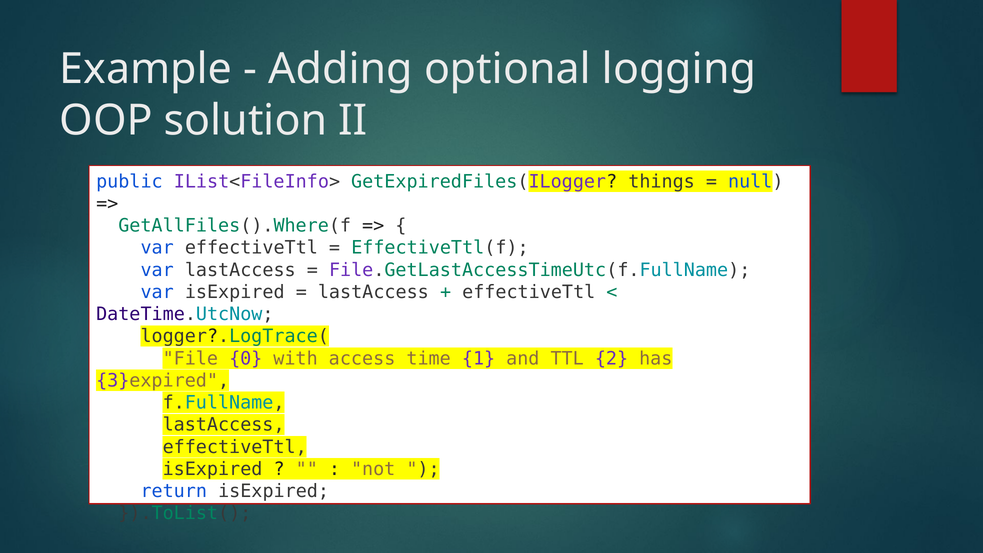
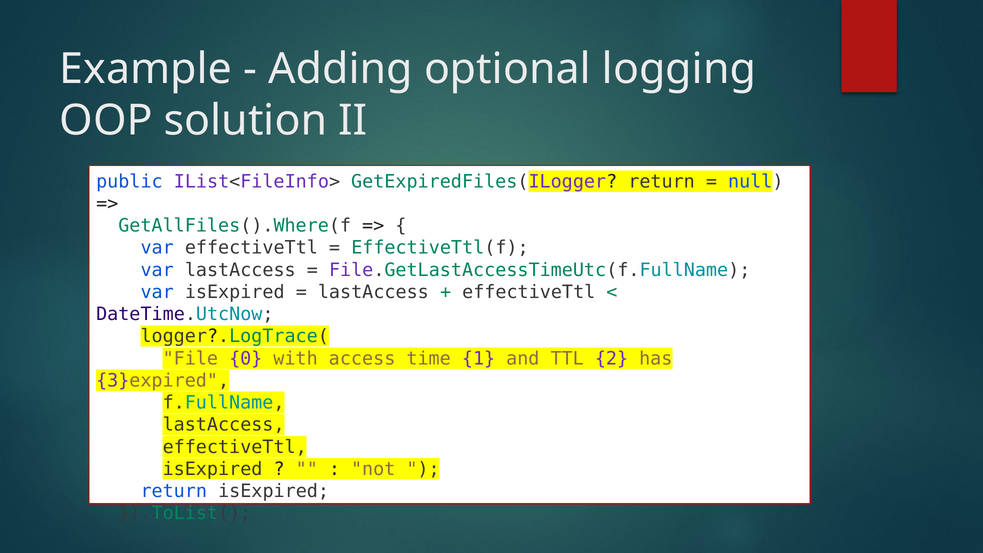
GetExpiredFiles(ILogger things: things -> return
